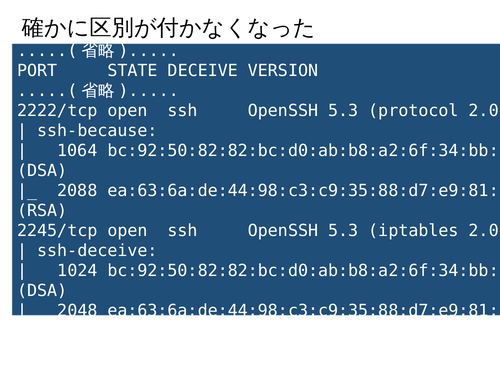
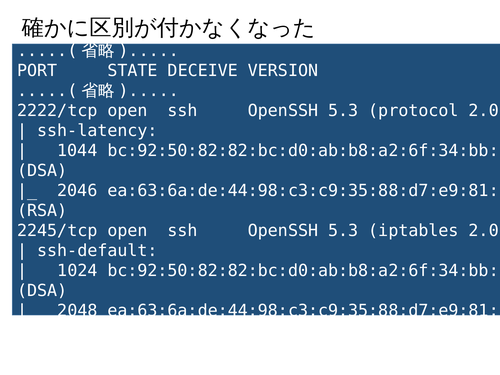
ssh-because: ssh-because -> ssh-latency
1064: 1064 -> 1044
2088: 2088 -> 2046
ssh-deceive: ssh-deceive -> ssh-default
